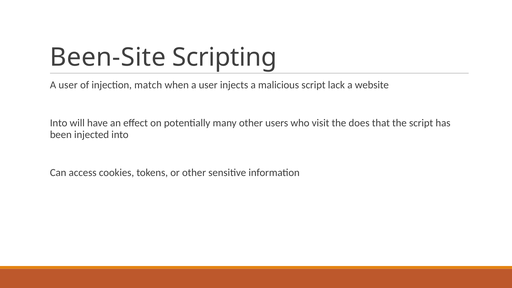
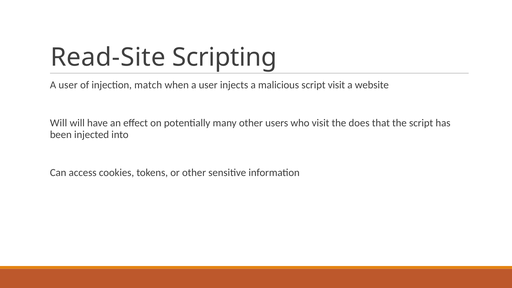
Been-Site: Been-Site -> Read-Site
script lack: lack -> visit
Into at (59, 123): Into -> Will
